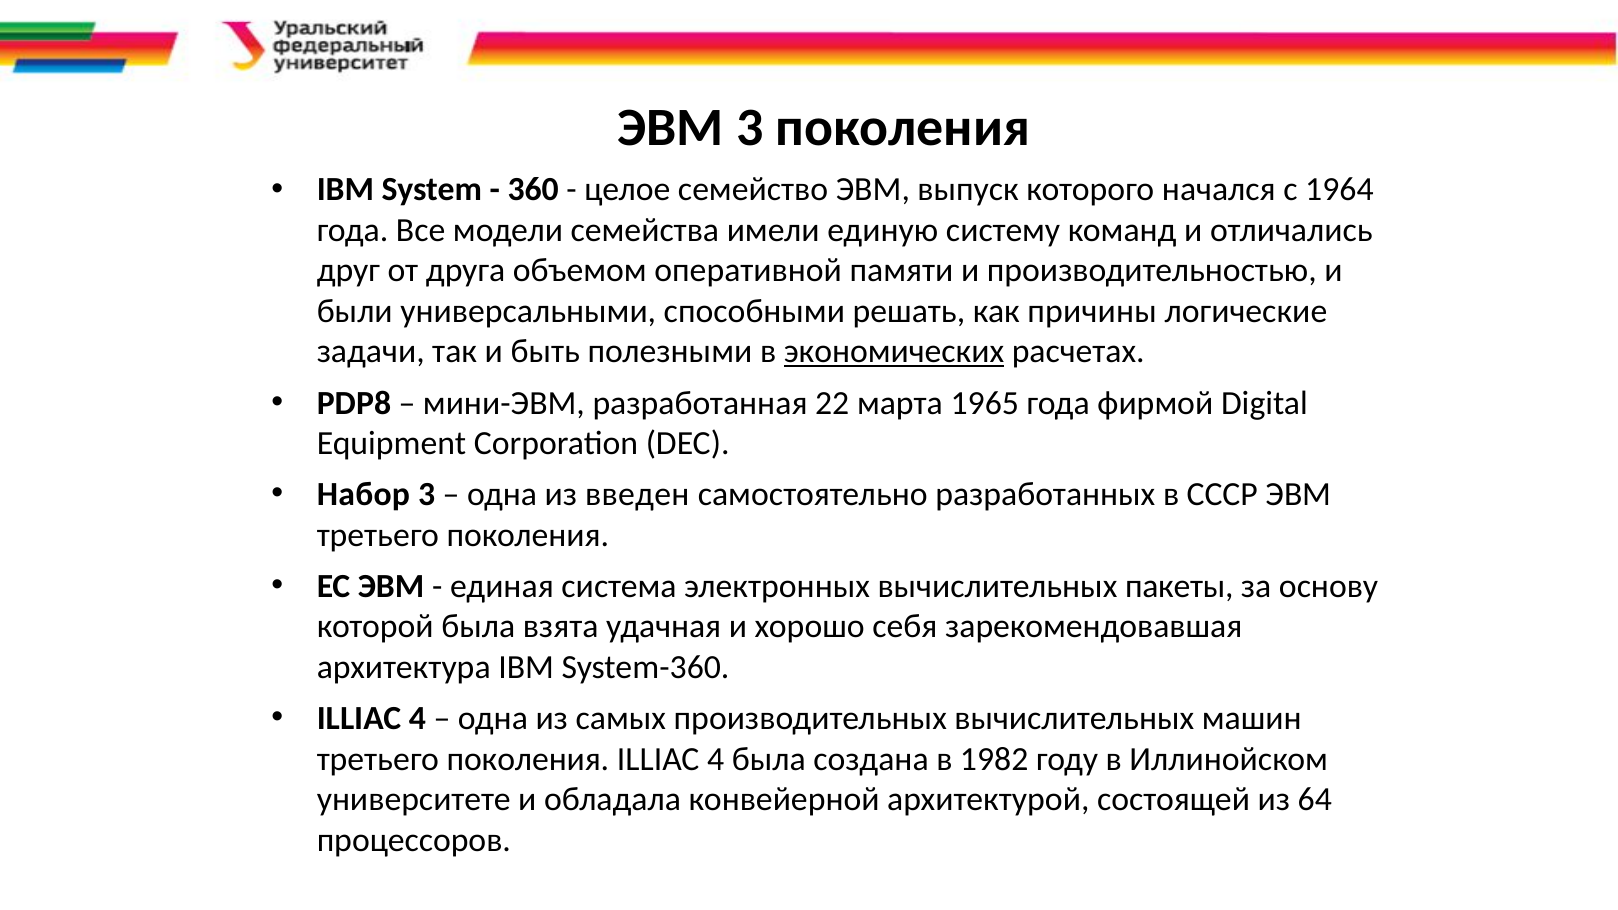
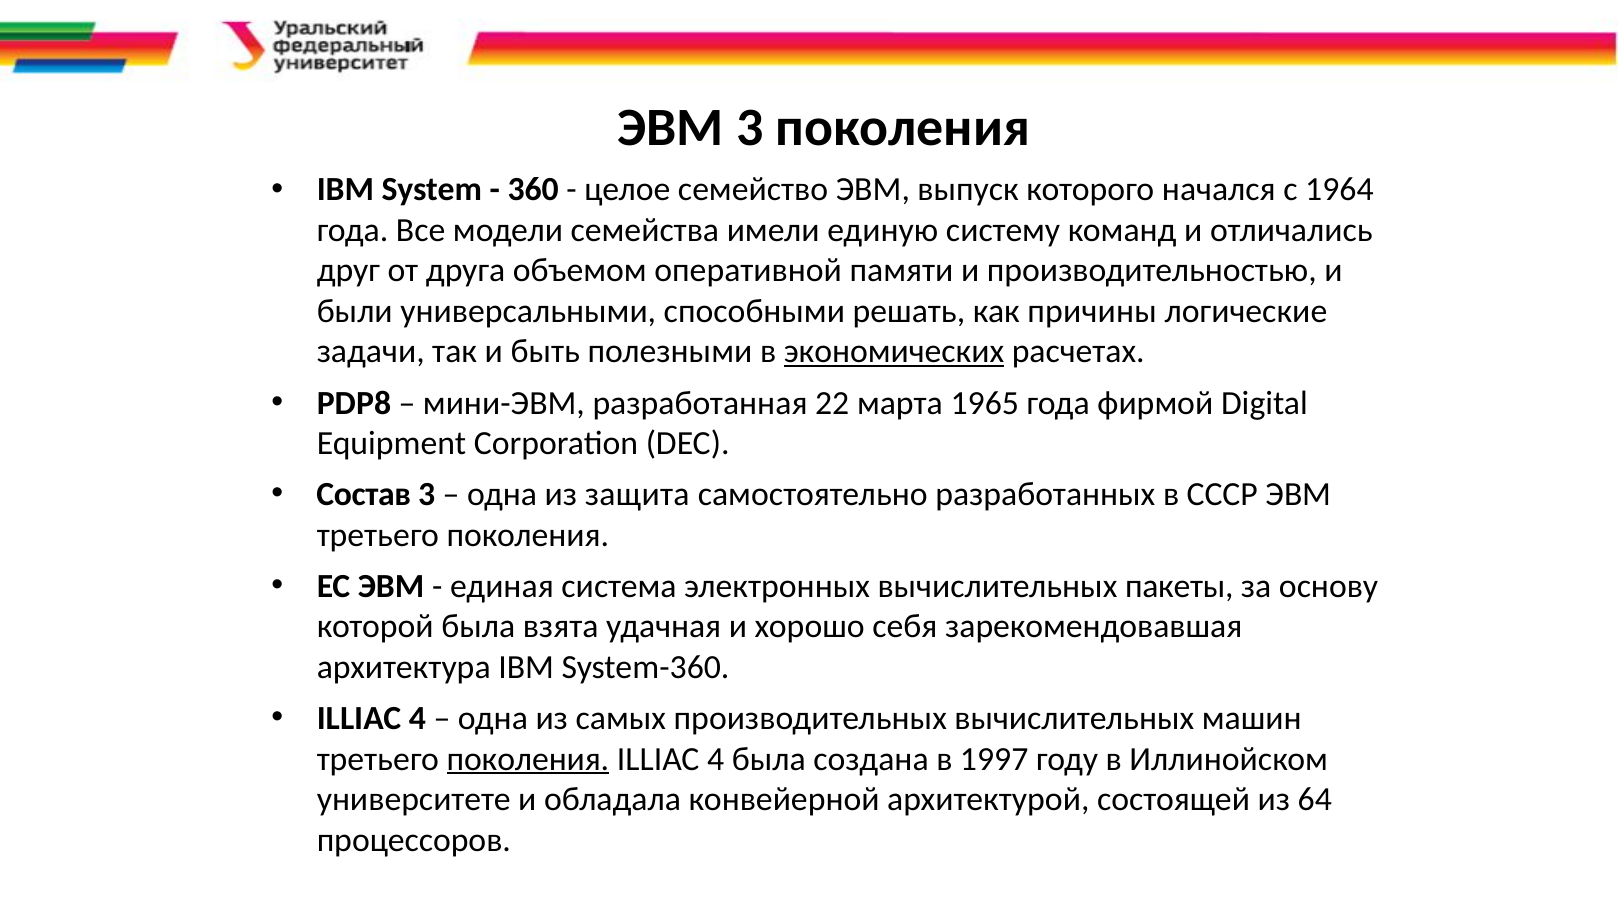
Набор: Набор -> Состав
введен: введен -> защита
поколения at (528, 759) underline: none -> present
1982: 1982 -> 1997
